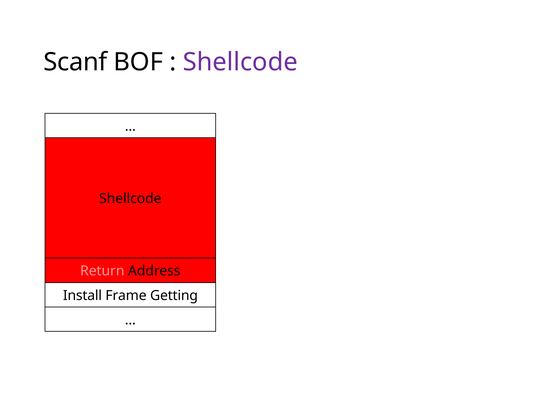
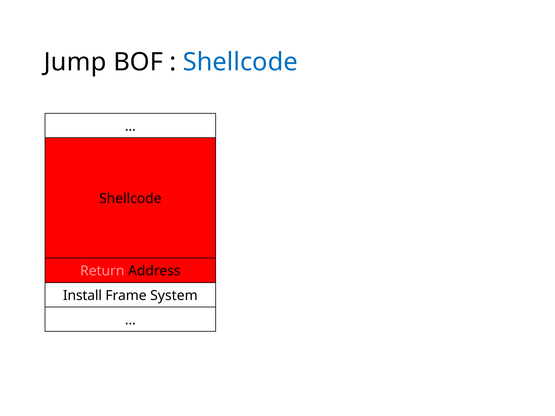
Scanf: Scanf -> Jump
Shellcode at (240, 62) colour: purple -> blue
Getting: Getting -> System
